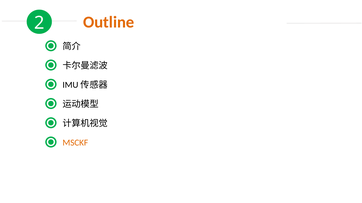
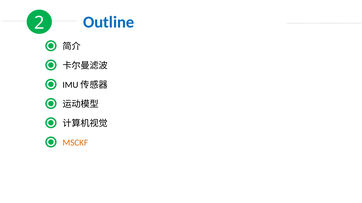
Outline colour: orange -> blue
